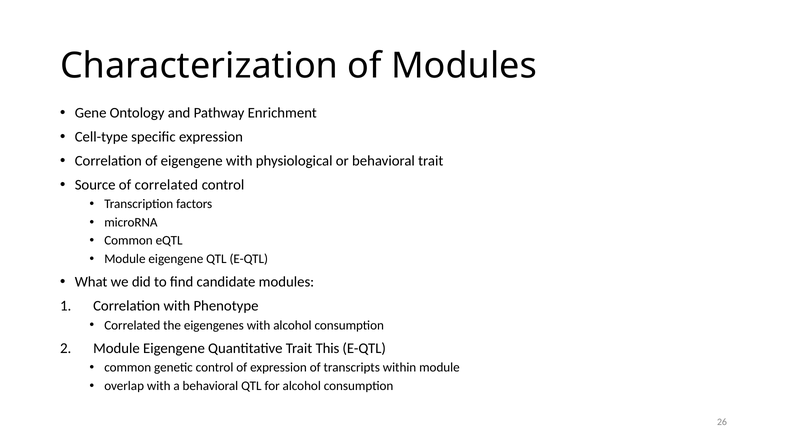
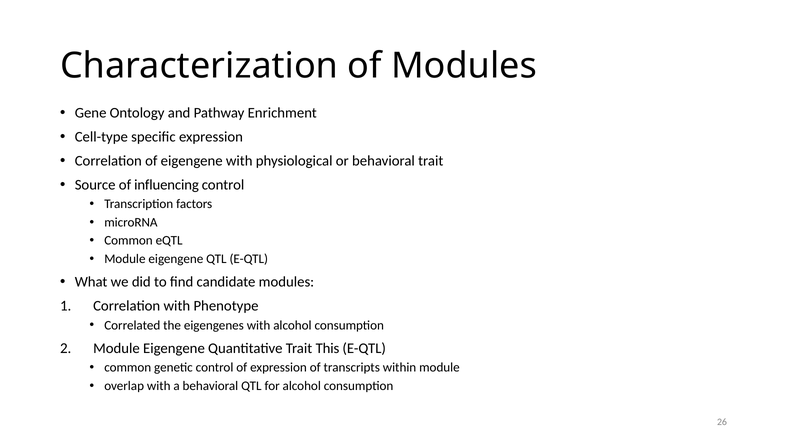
of correlated: correlated -> influencing
